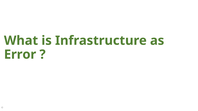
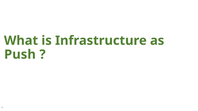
Error: Error -> Push
